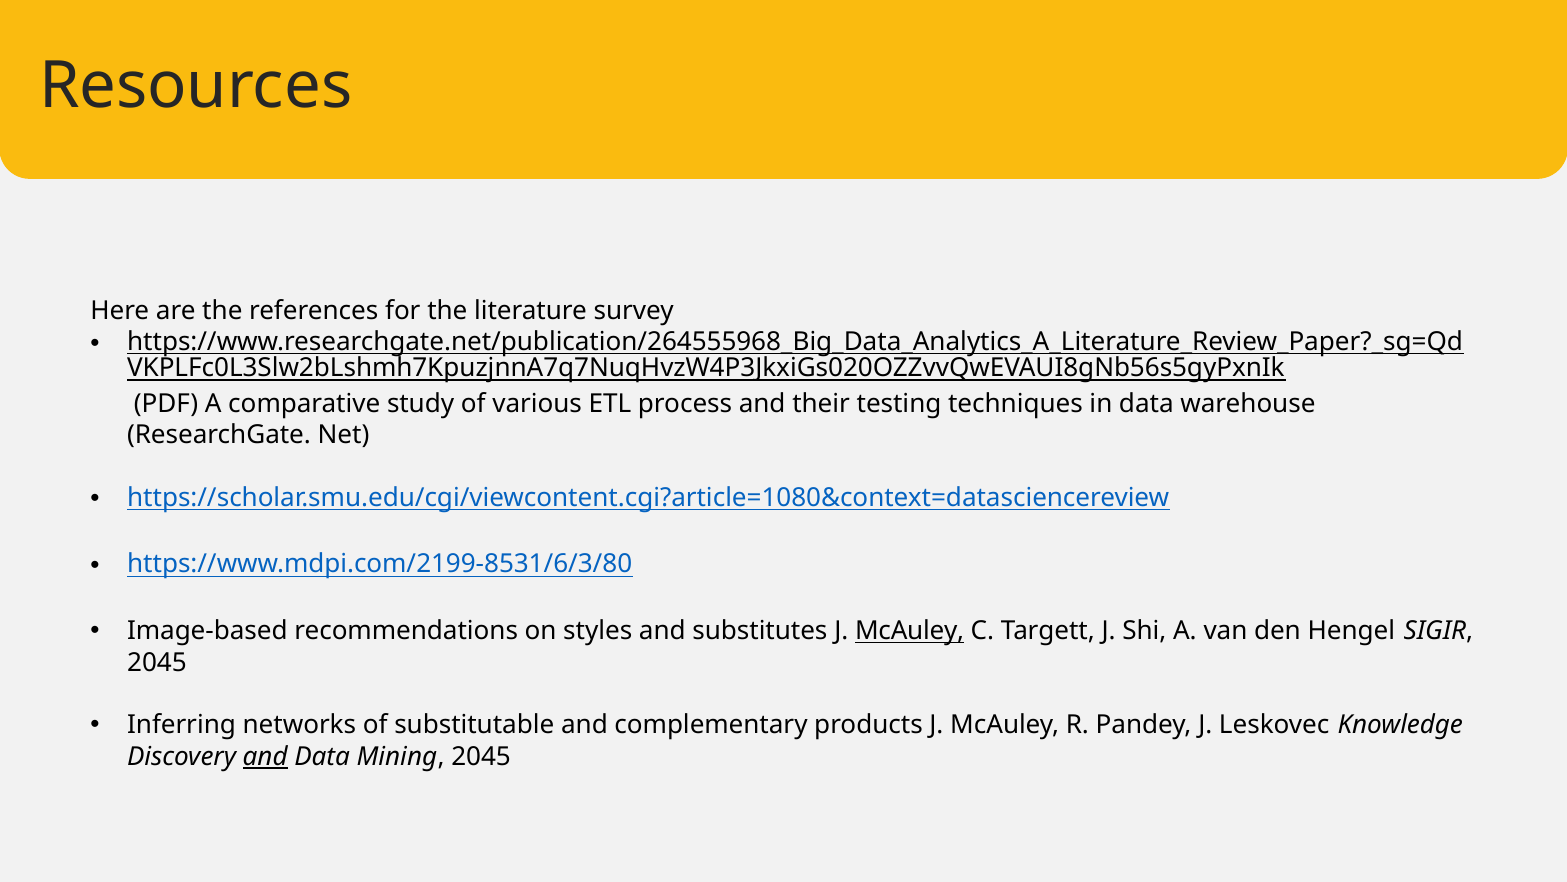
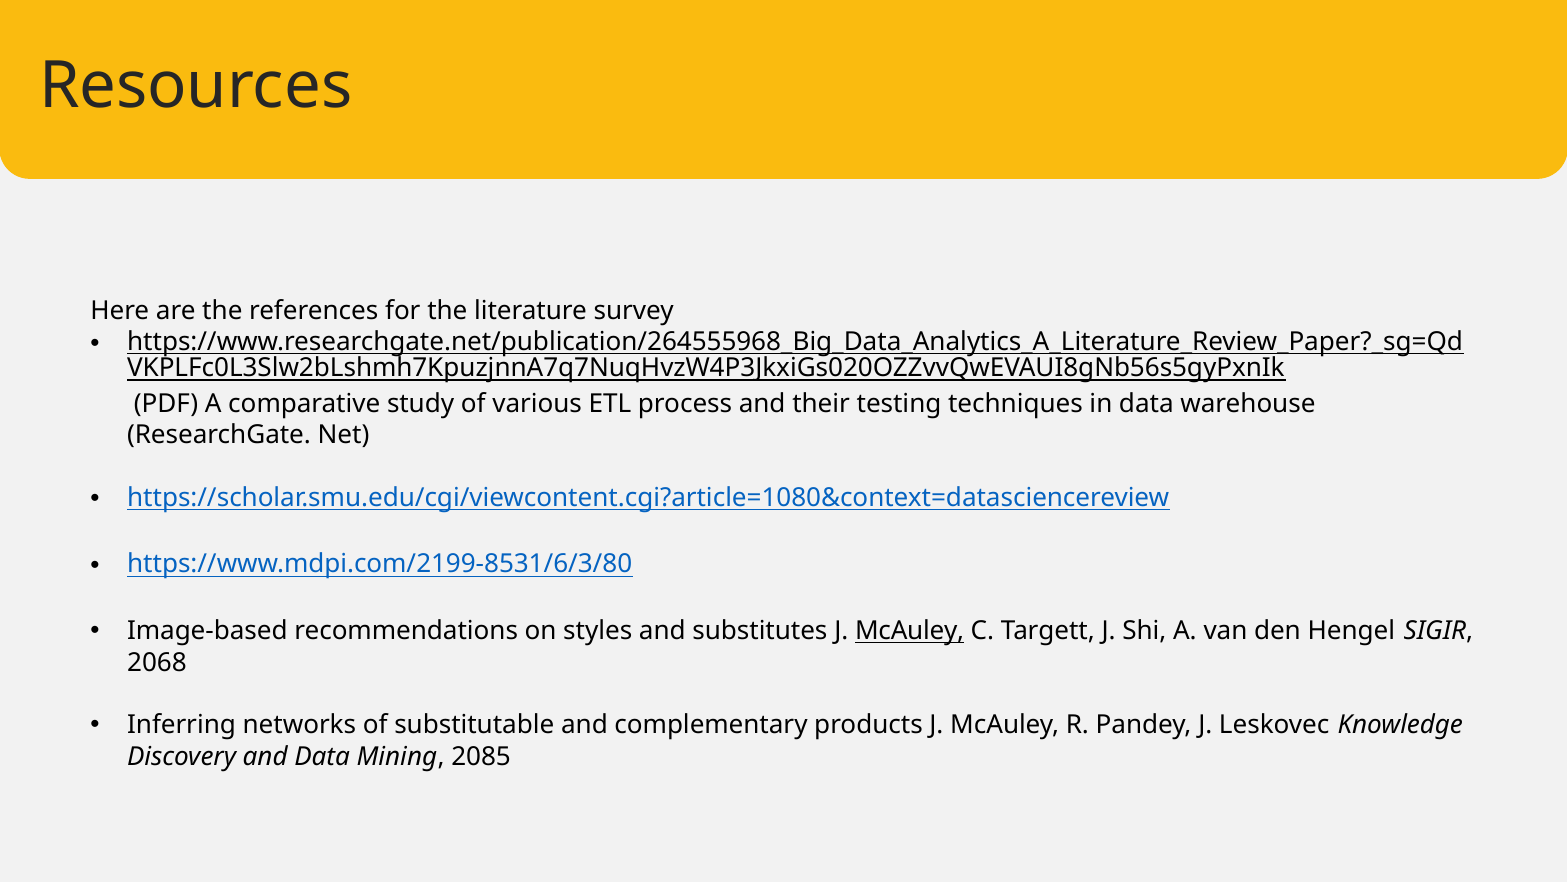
2045 at (157, 662): 2045 -> 2068
and at (265, 756) underline: present -> none
Mining 2045: 2045 -> 2085
